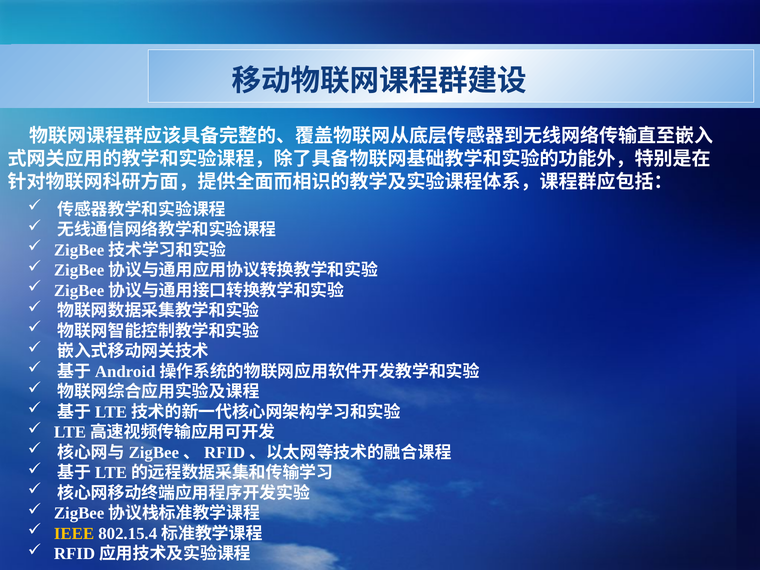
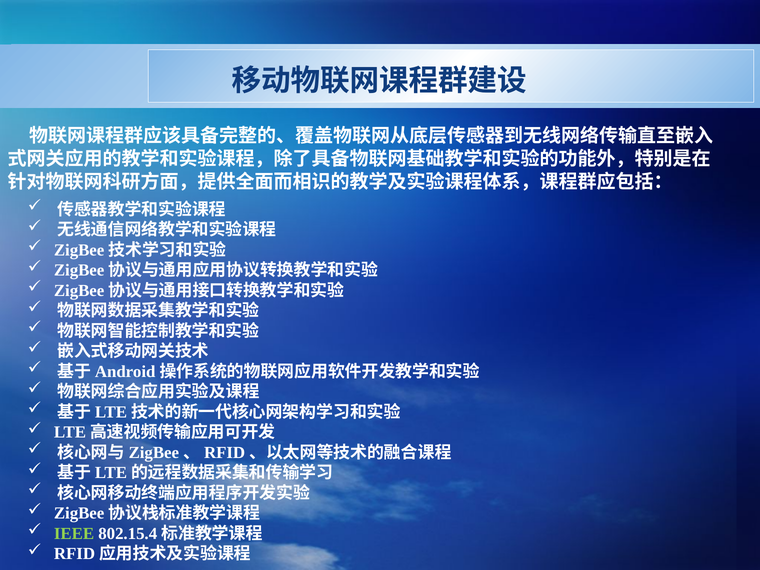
IEEE colour: yellow -> light green
